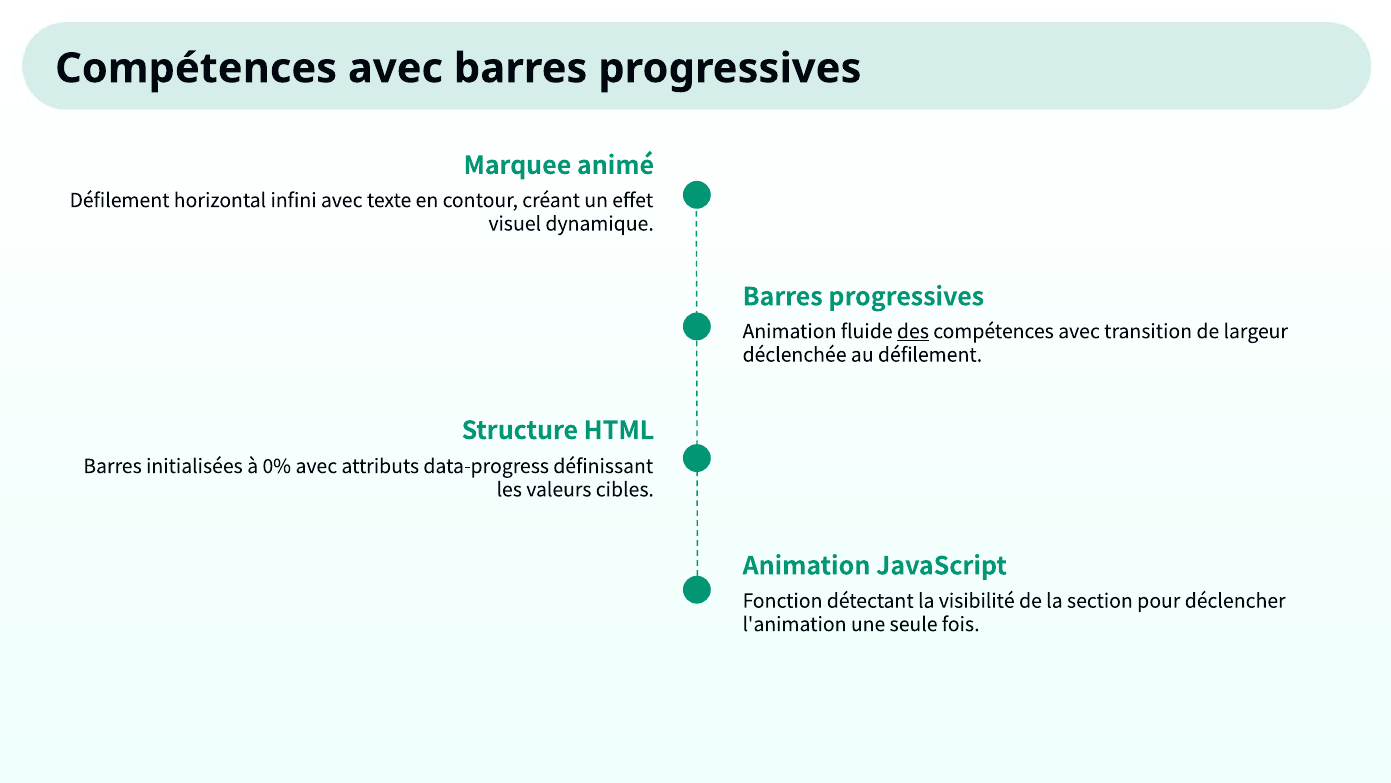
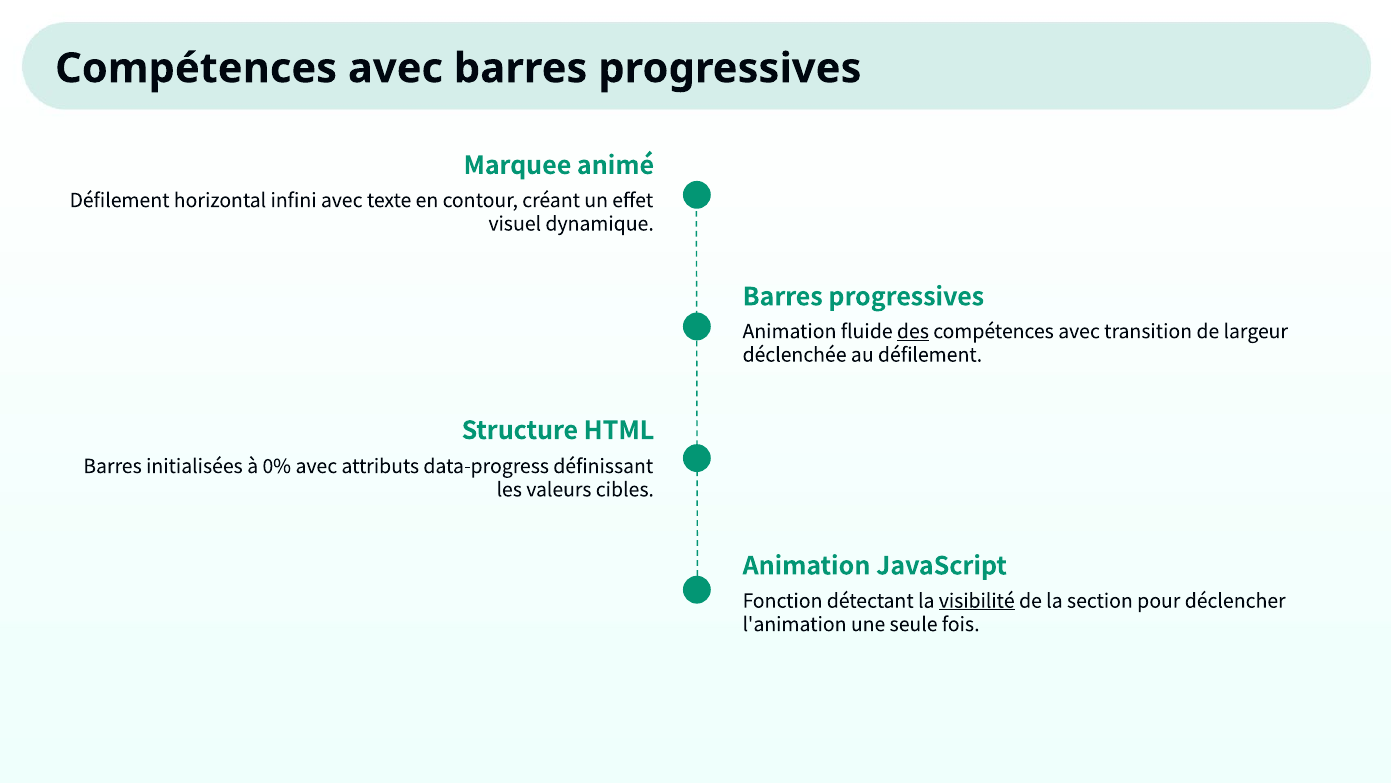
visibilité underline: none -> present
